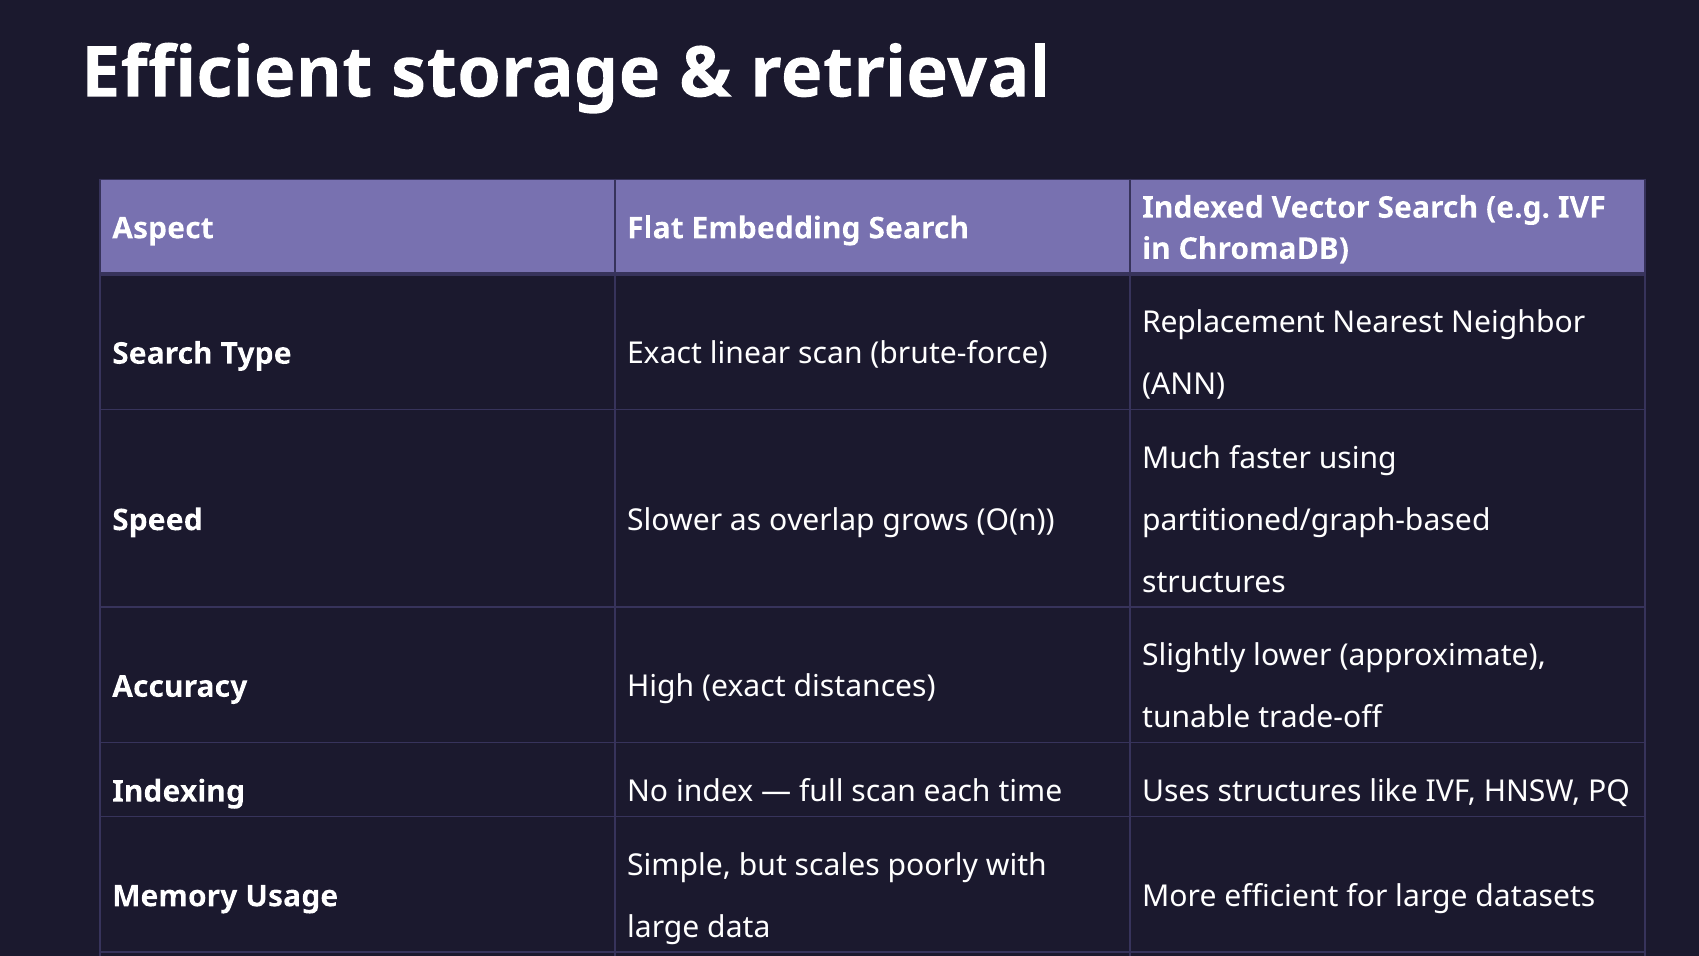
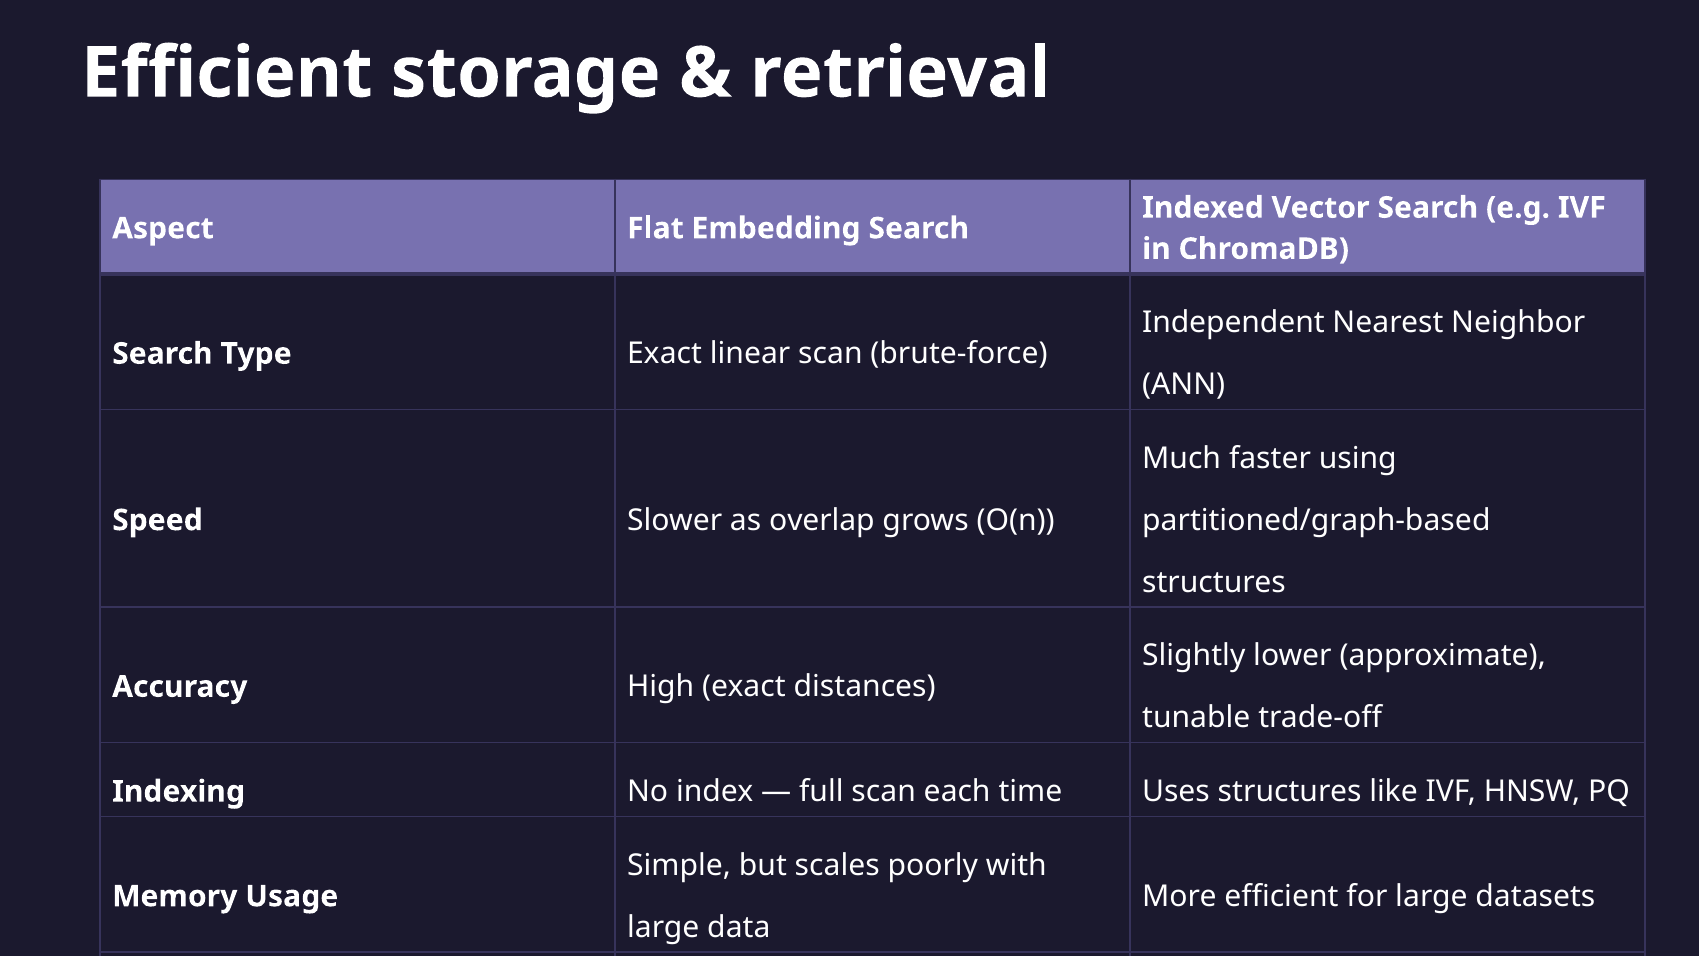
Replacement: Replacement -> Independent
